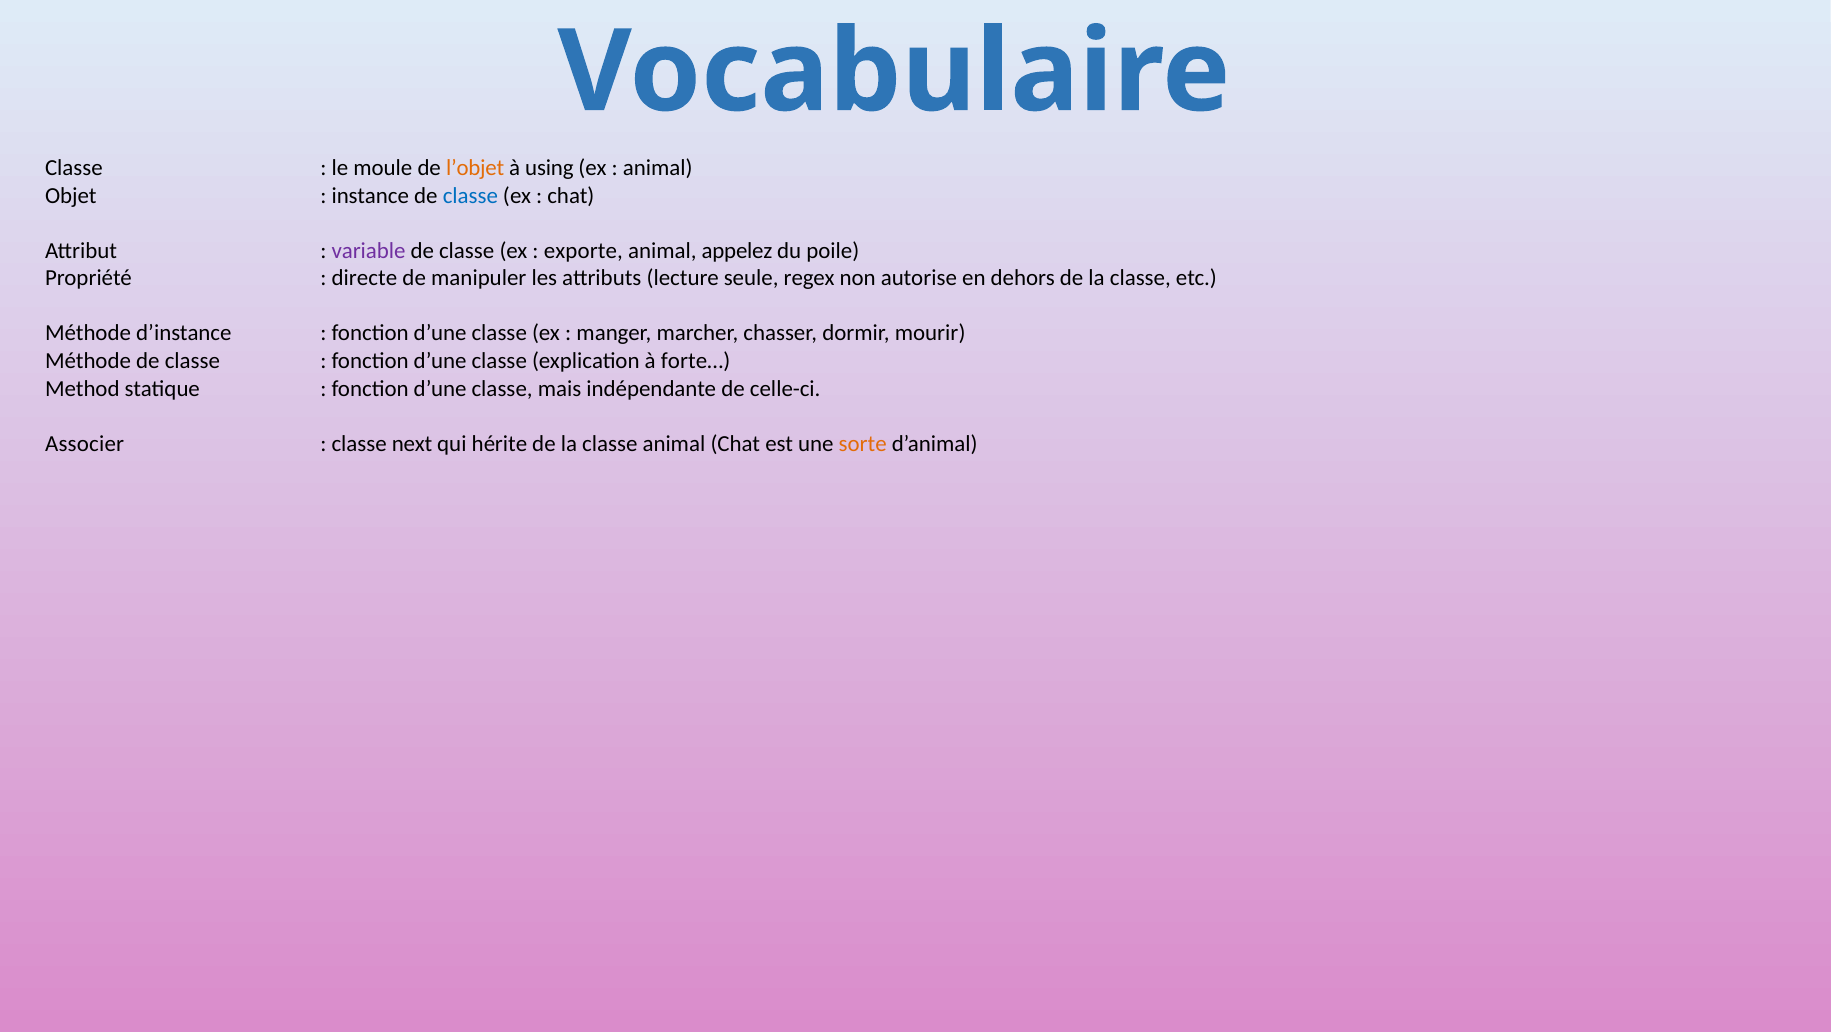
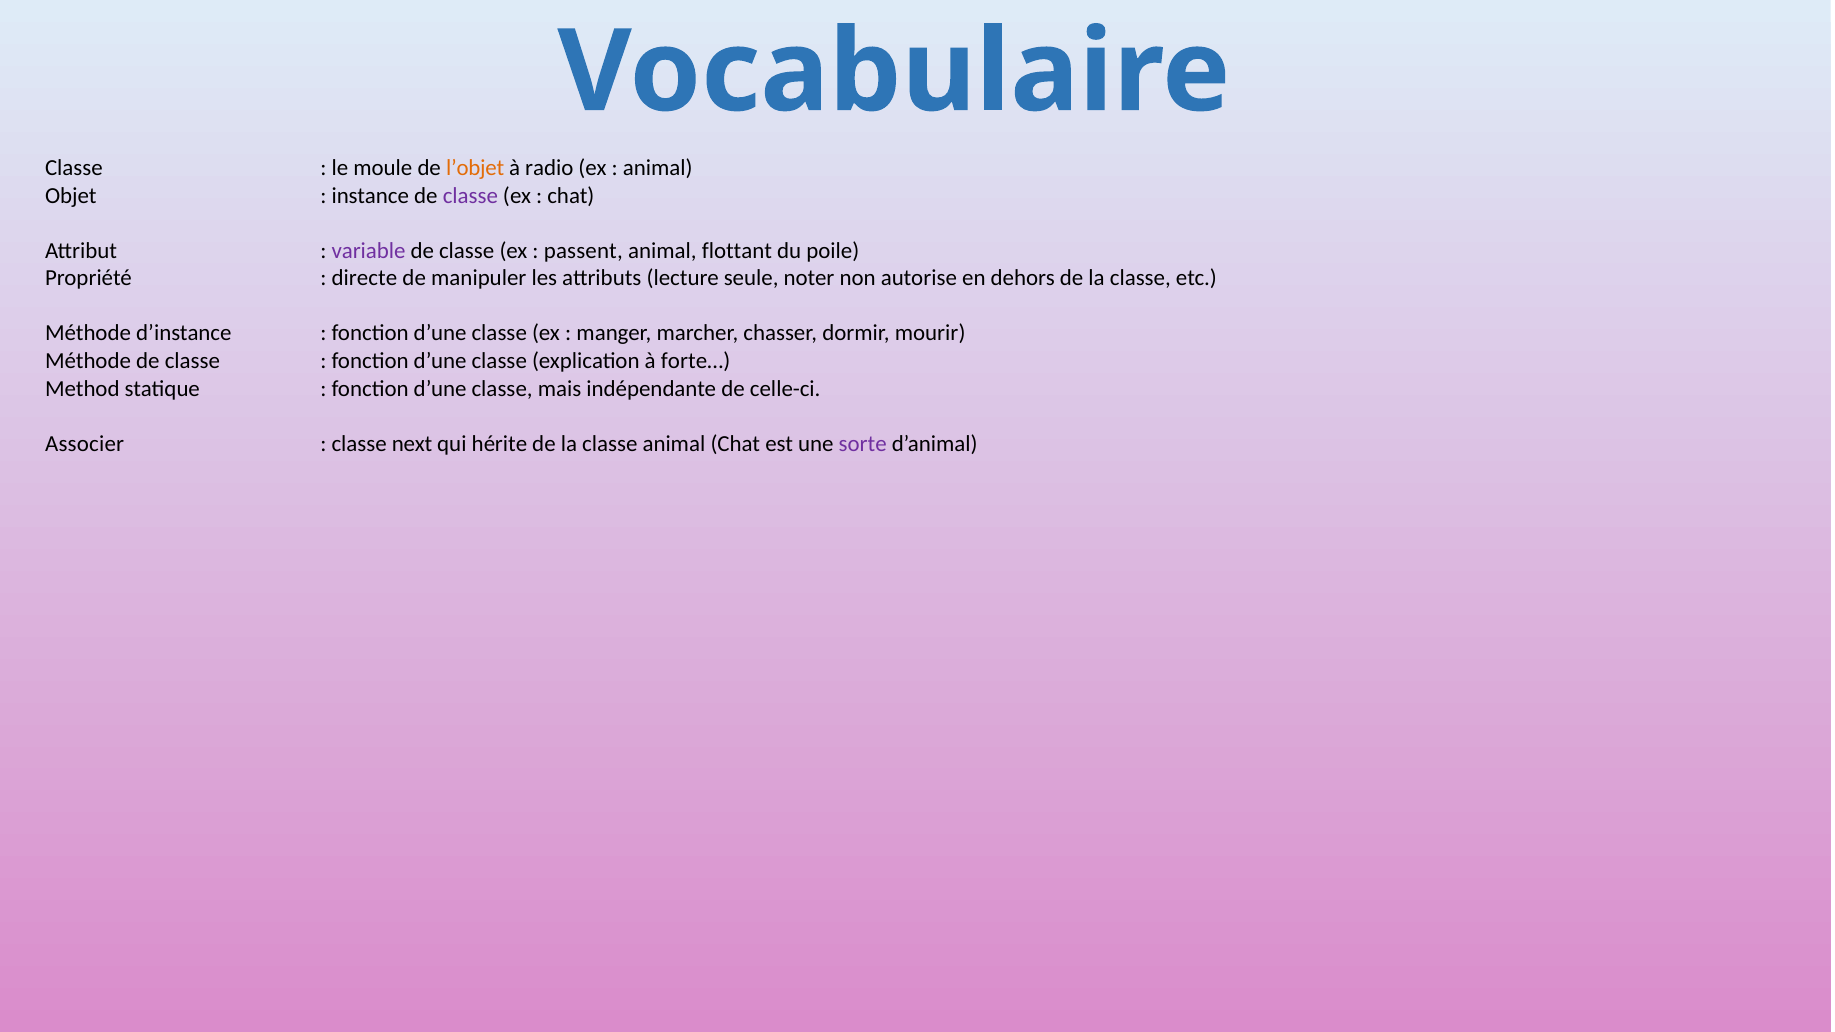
using: using -> radio
classe at (470, 196) colour: blue -> purple
exporte: exporte -> passent
appelez: appelez -> flottant
regex: regex -> noter
sorte colour: orange -> purple
